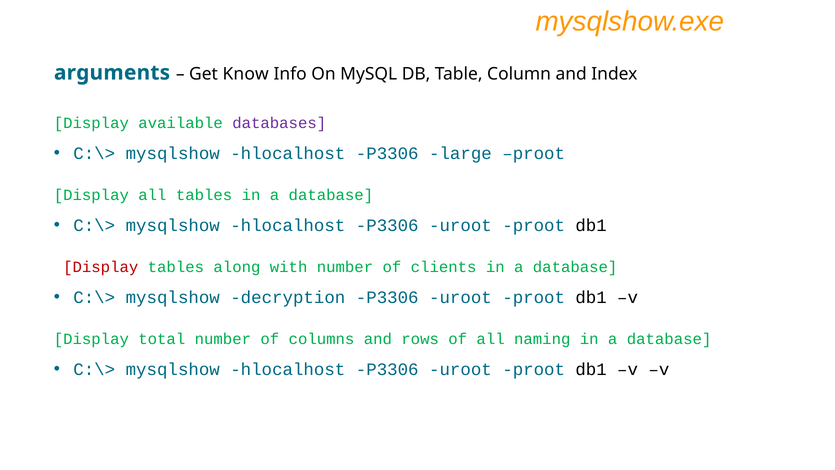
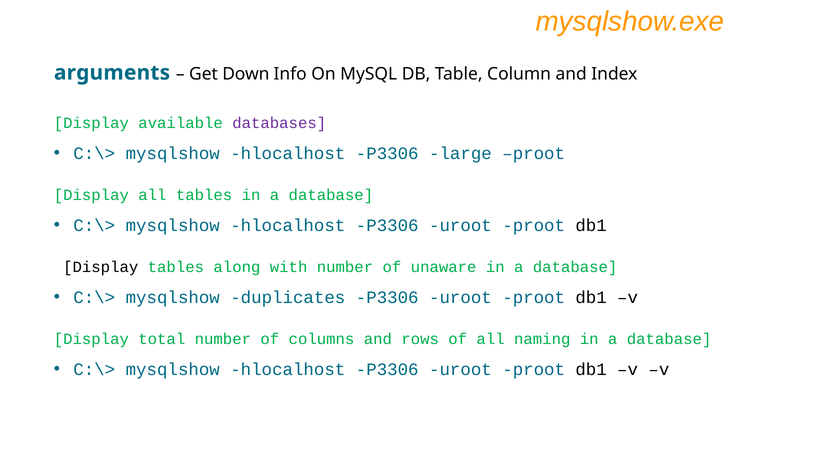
Know: Know -> Down
Display at (101, 267) colour: red -> black
clients: clients -> unaware
decryption: decryption -> duplicates
